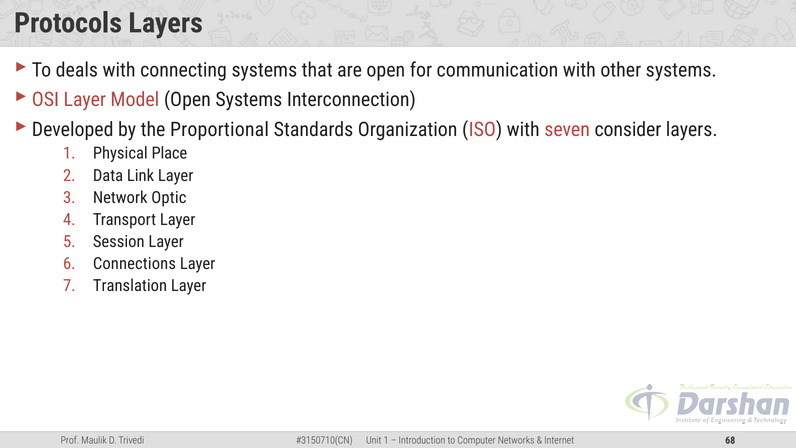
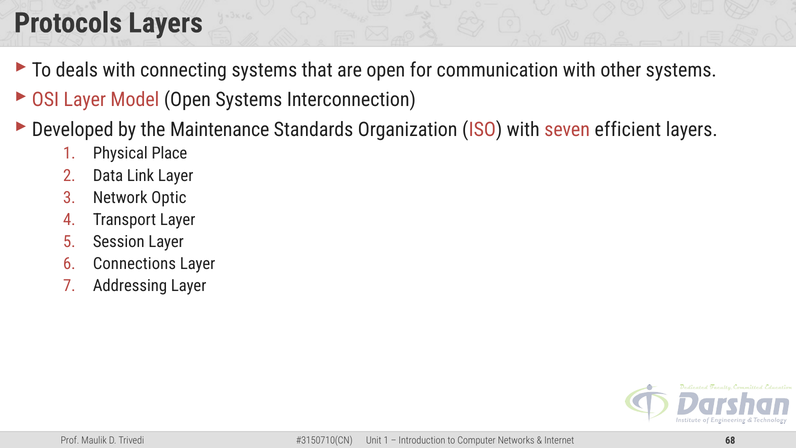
Proportional: Proportional -> Maintenance
consider: consider -> efficient
Translation: Translation -> Addressing
